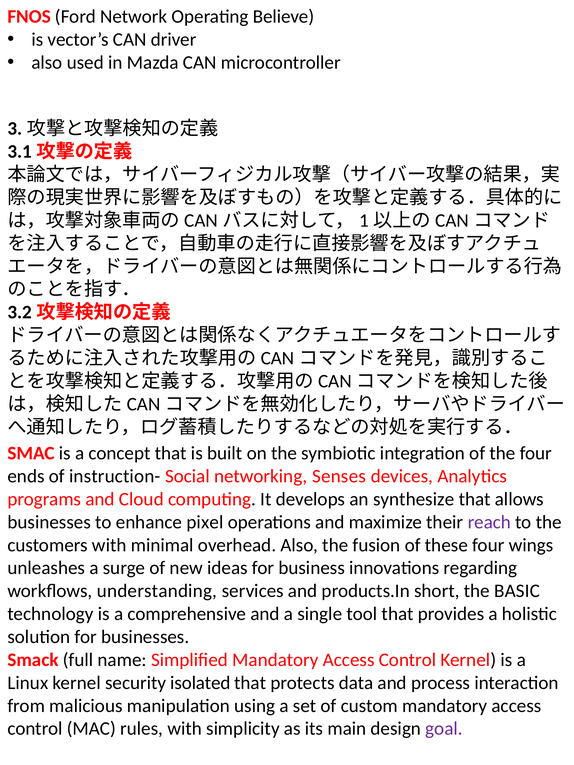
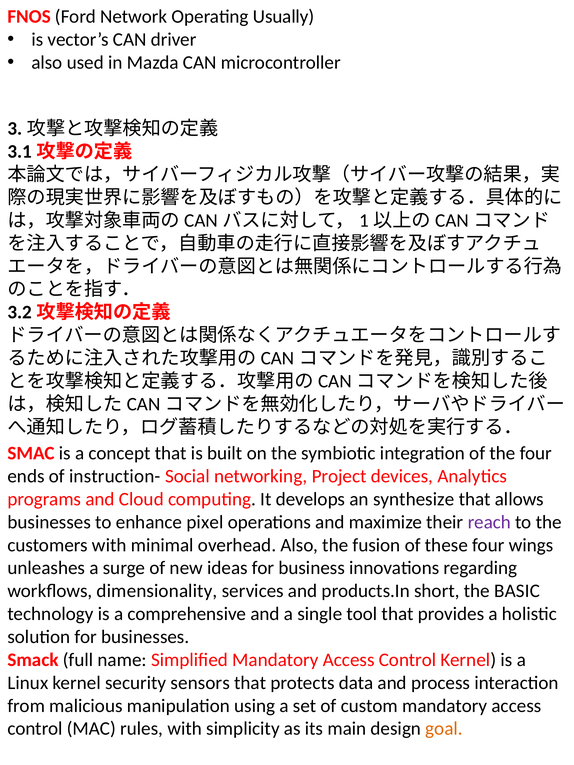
Believe: Believe -> Usually
Senses: Senses -> Project
understanding: understanding -> dimensionality
isolated: isolated -> sensors
goal colour: purple -> orange
